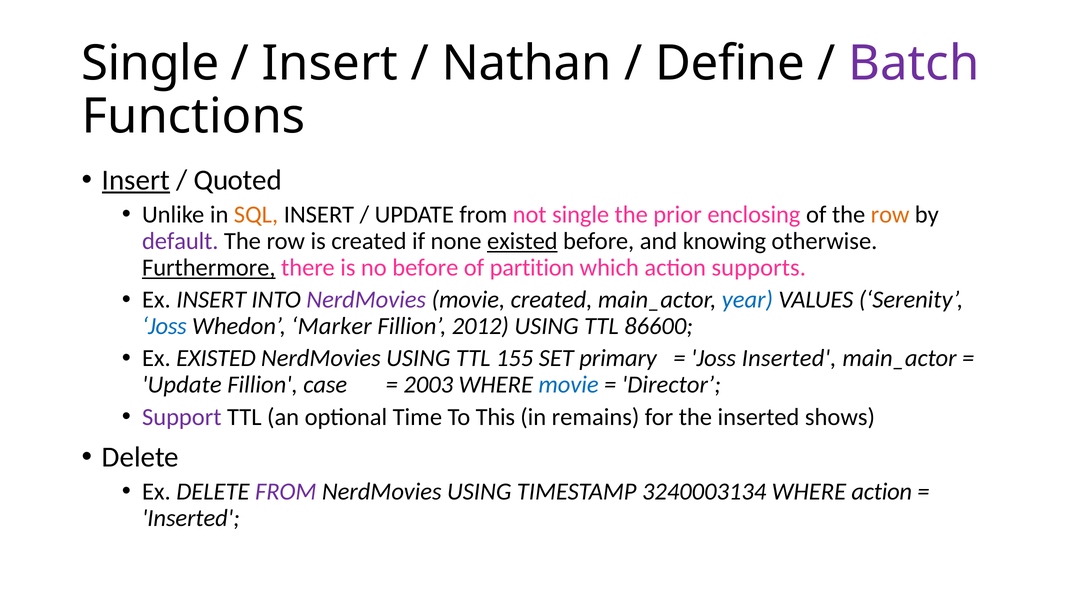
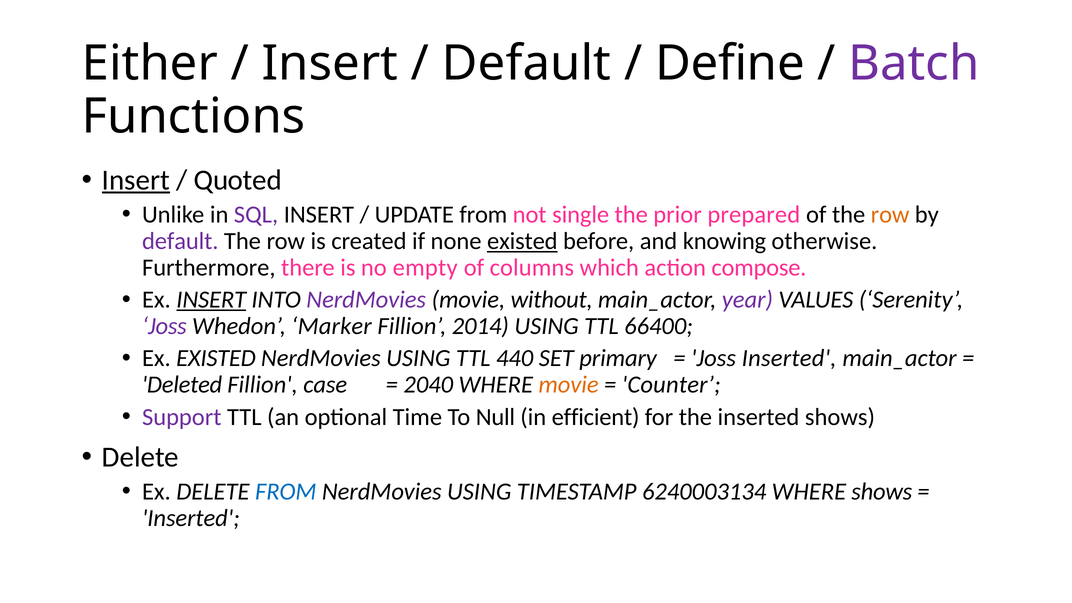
Single at (150, 64): Single -> Either
Nathan at (527, 64): Nathan -> Default
SQL colour: orange -> purple
enclosing: enclosing -> prepared
Furthermore underline: present -> none
no before: before -> empty
partition: partition -> columns
supports: supports -> compose
INSERT at (211, 300) underline: none -> present
movie created: created -> without
year colour: blue -> purple
Joss at (164, 326) colour: blue -> purple
2012: 2012 -> 2014
86600: 86600 -> 66400
155: 155 -> 440
Update at (182, 385): Update -> Deleted
2003: 2003 -> 2040
movie at (569, 385) colour: blue -> orange
Director: Director -> Counter
This: This -> Null
remains: remains -> efficient
FROM at (286, 492) colour: purple -> blue
3240003134: 3240003134 -> 6240003134
WHERE action: action -> shows
